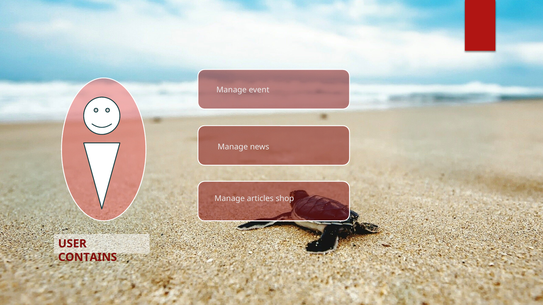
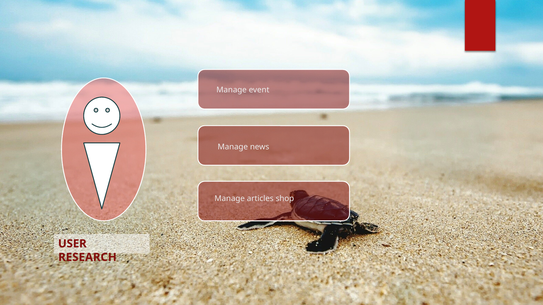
CONTAINS: CONTAINS -> RESEARCH
